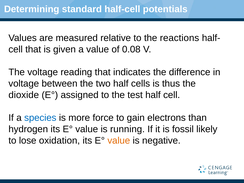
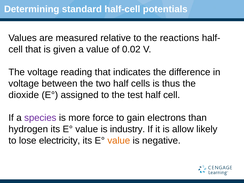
0.08: 0.08 -> 0.02
species colour: blue -> purple
running: running -> industry
fossil: fossil -> allow
oxidation: oxidation -> electricity
